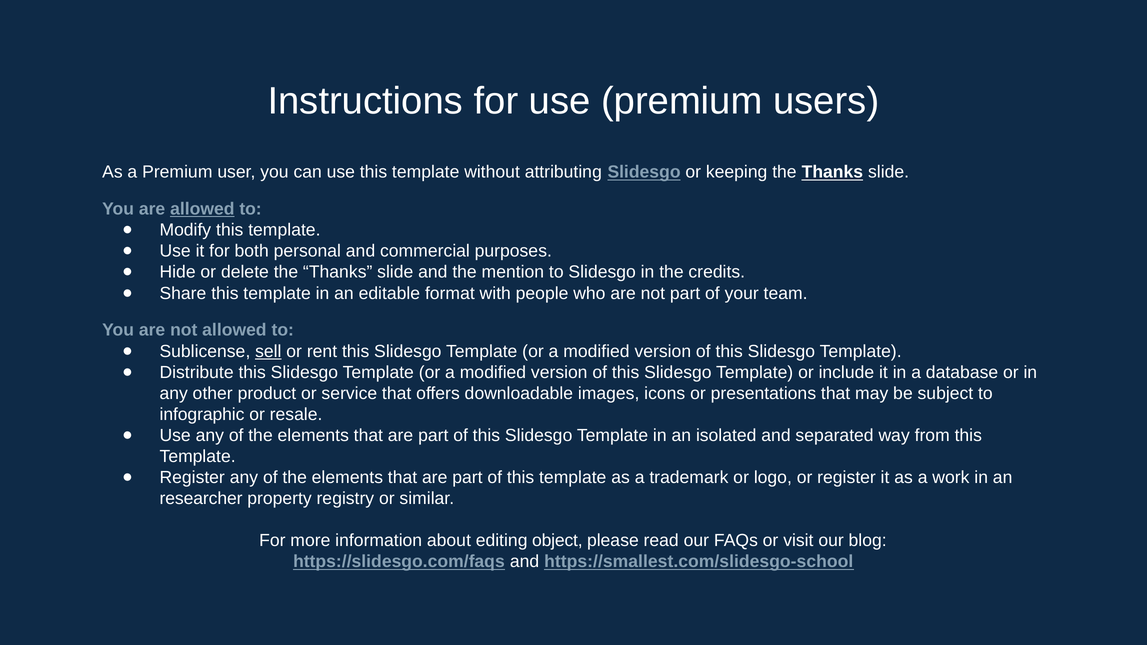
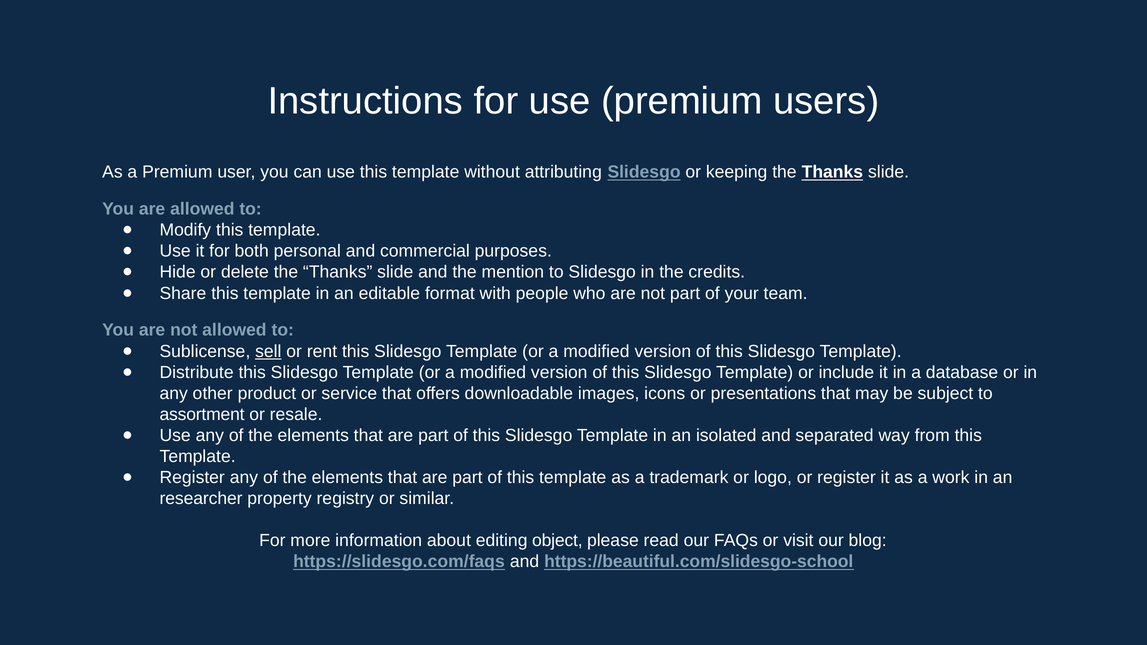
allowed at (202, 209) underline: present -> none
infographic: infographic -> assortment
https://smallest.com/slidesgo-school: https://smallest.com/slidesgo-school -> https://beautiful.com/slidesgo-school
